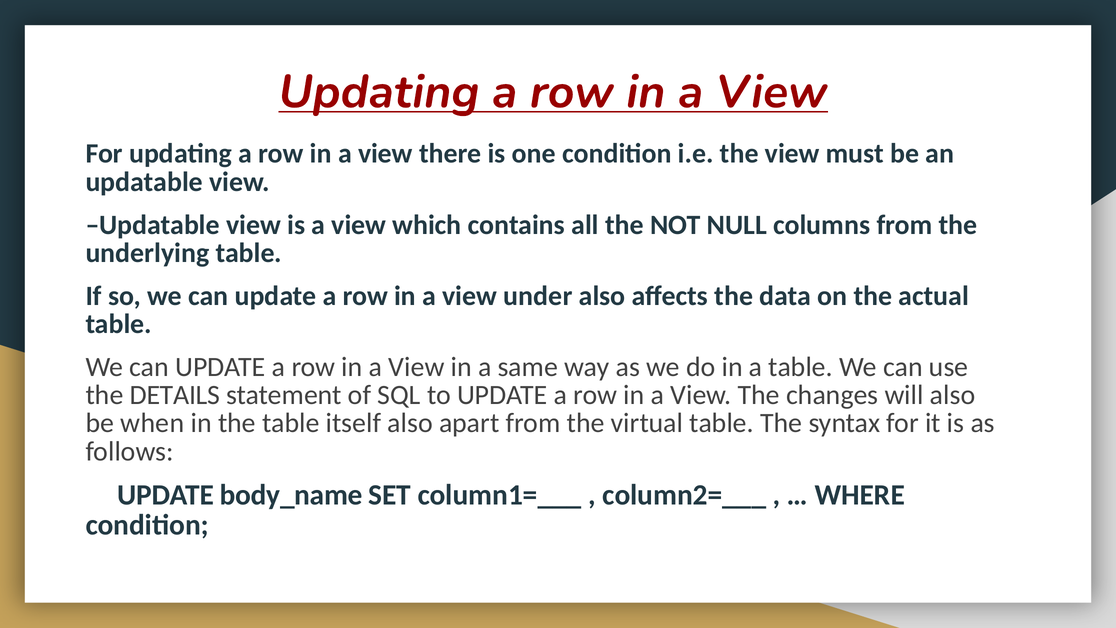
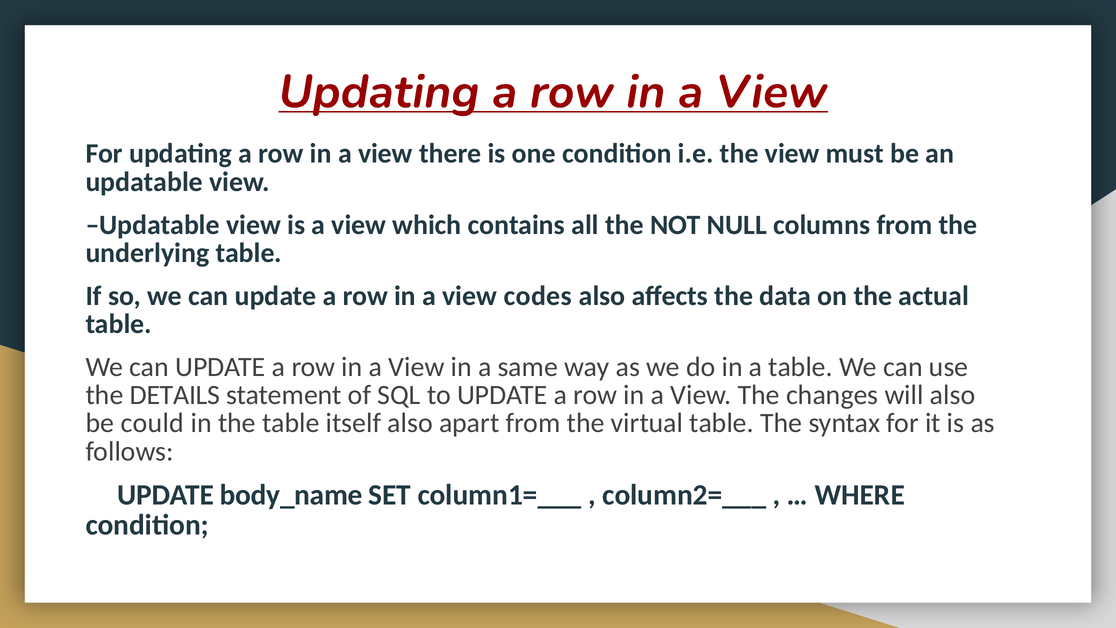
under: under -> codes
when: when -> could
